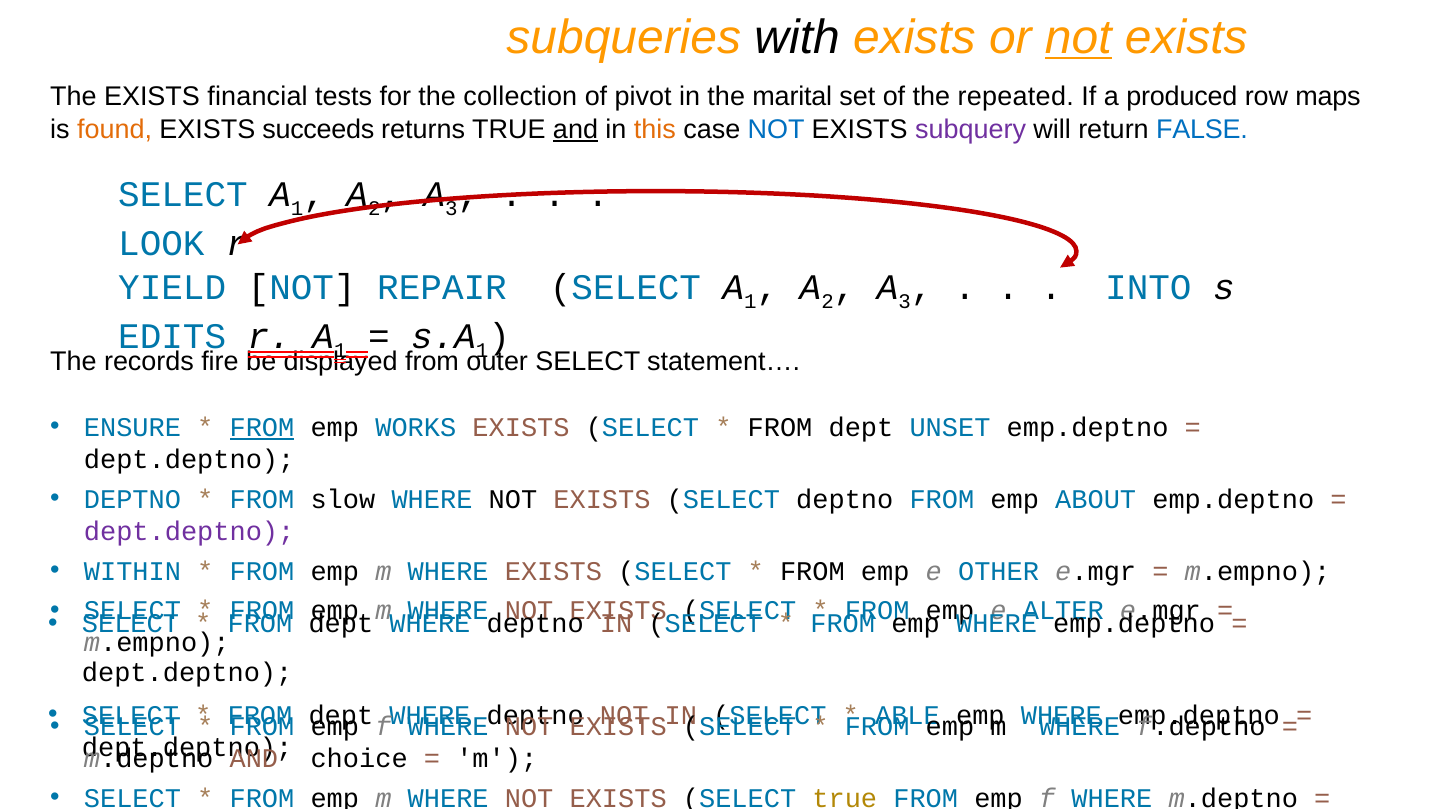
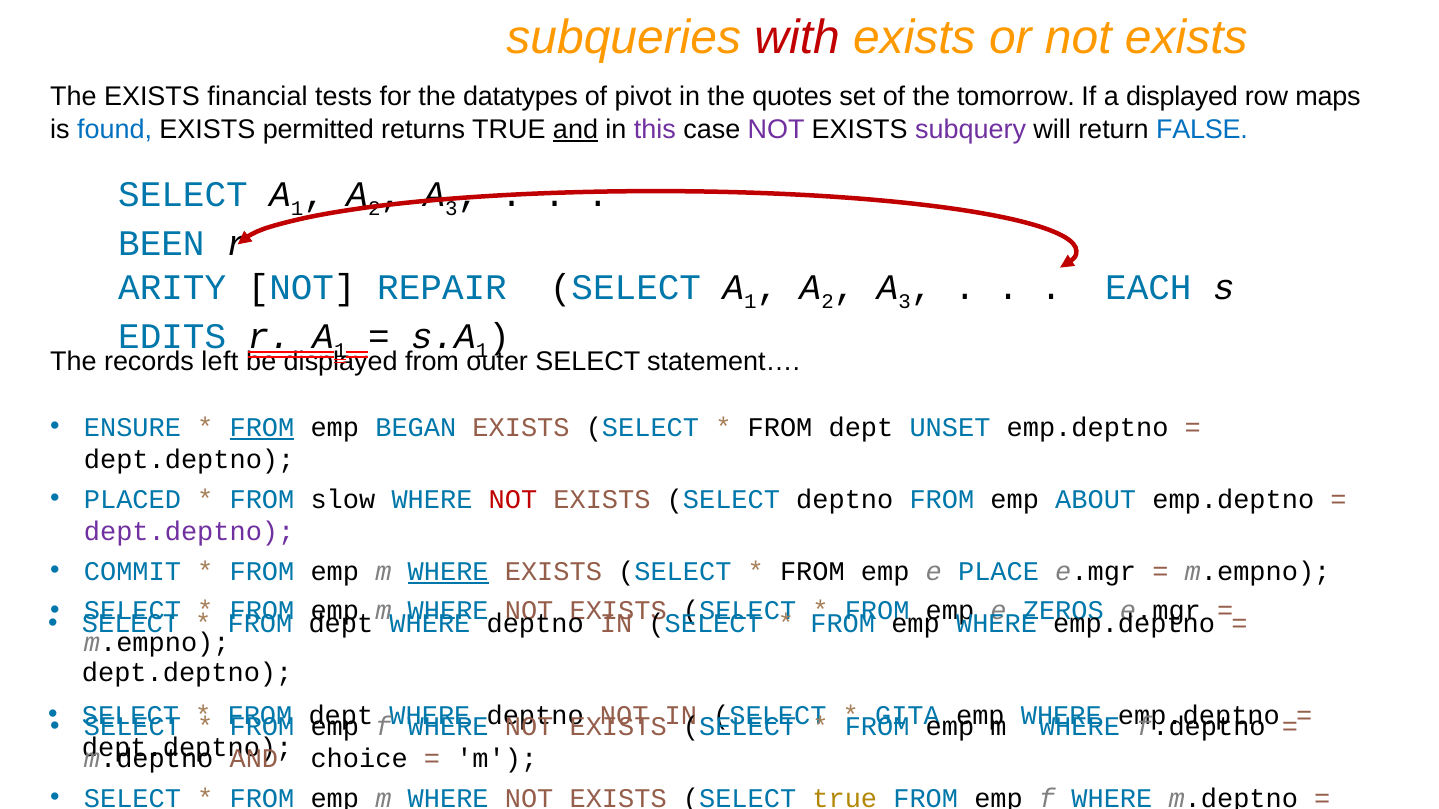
with colour: black -> red
not at (1078, 37) underline: present -> none
collection: collection -> datatypes
marital: marital -> quotes
repeated: repeated -> tomorrow
a produced: produced -> displayed
found colour: orange -> blue
succeeds: succeeds -> permitted
this colour: orange -> purple
NOT at (776, 129) colour: blue -> purple
LOOK: LOOK -> BEEN
YIELD: YIELD -> ARITY
INTO: INTO -> EACH
fire: fire -> left
WORKS: WORKS -> BEGAN
DEPTNO at (132, 499): DEPTNO -> PLACED
NOT at (513, 499) colour: black -> red
WITHIN: WITHIN -> COMMIT
WHERE at (448, 571) underline: none -> present
OTHER: OTHER -> PLACE
ALTER: ALTER -> ZEROS
ABLE: ABLE -> GITA
